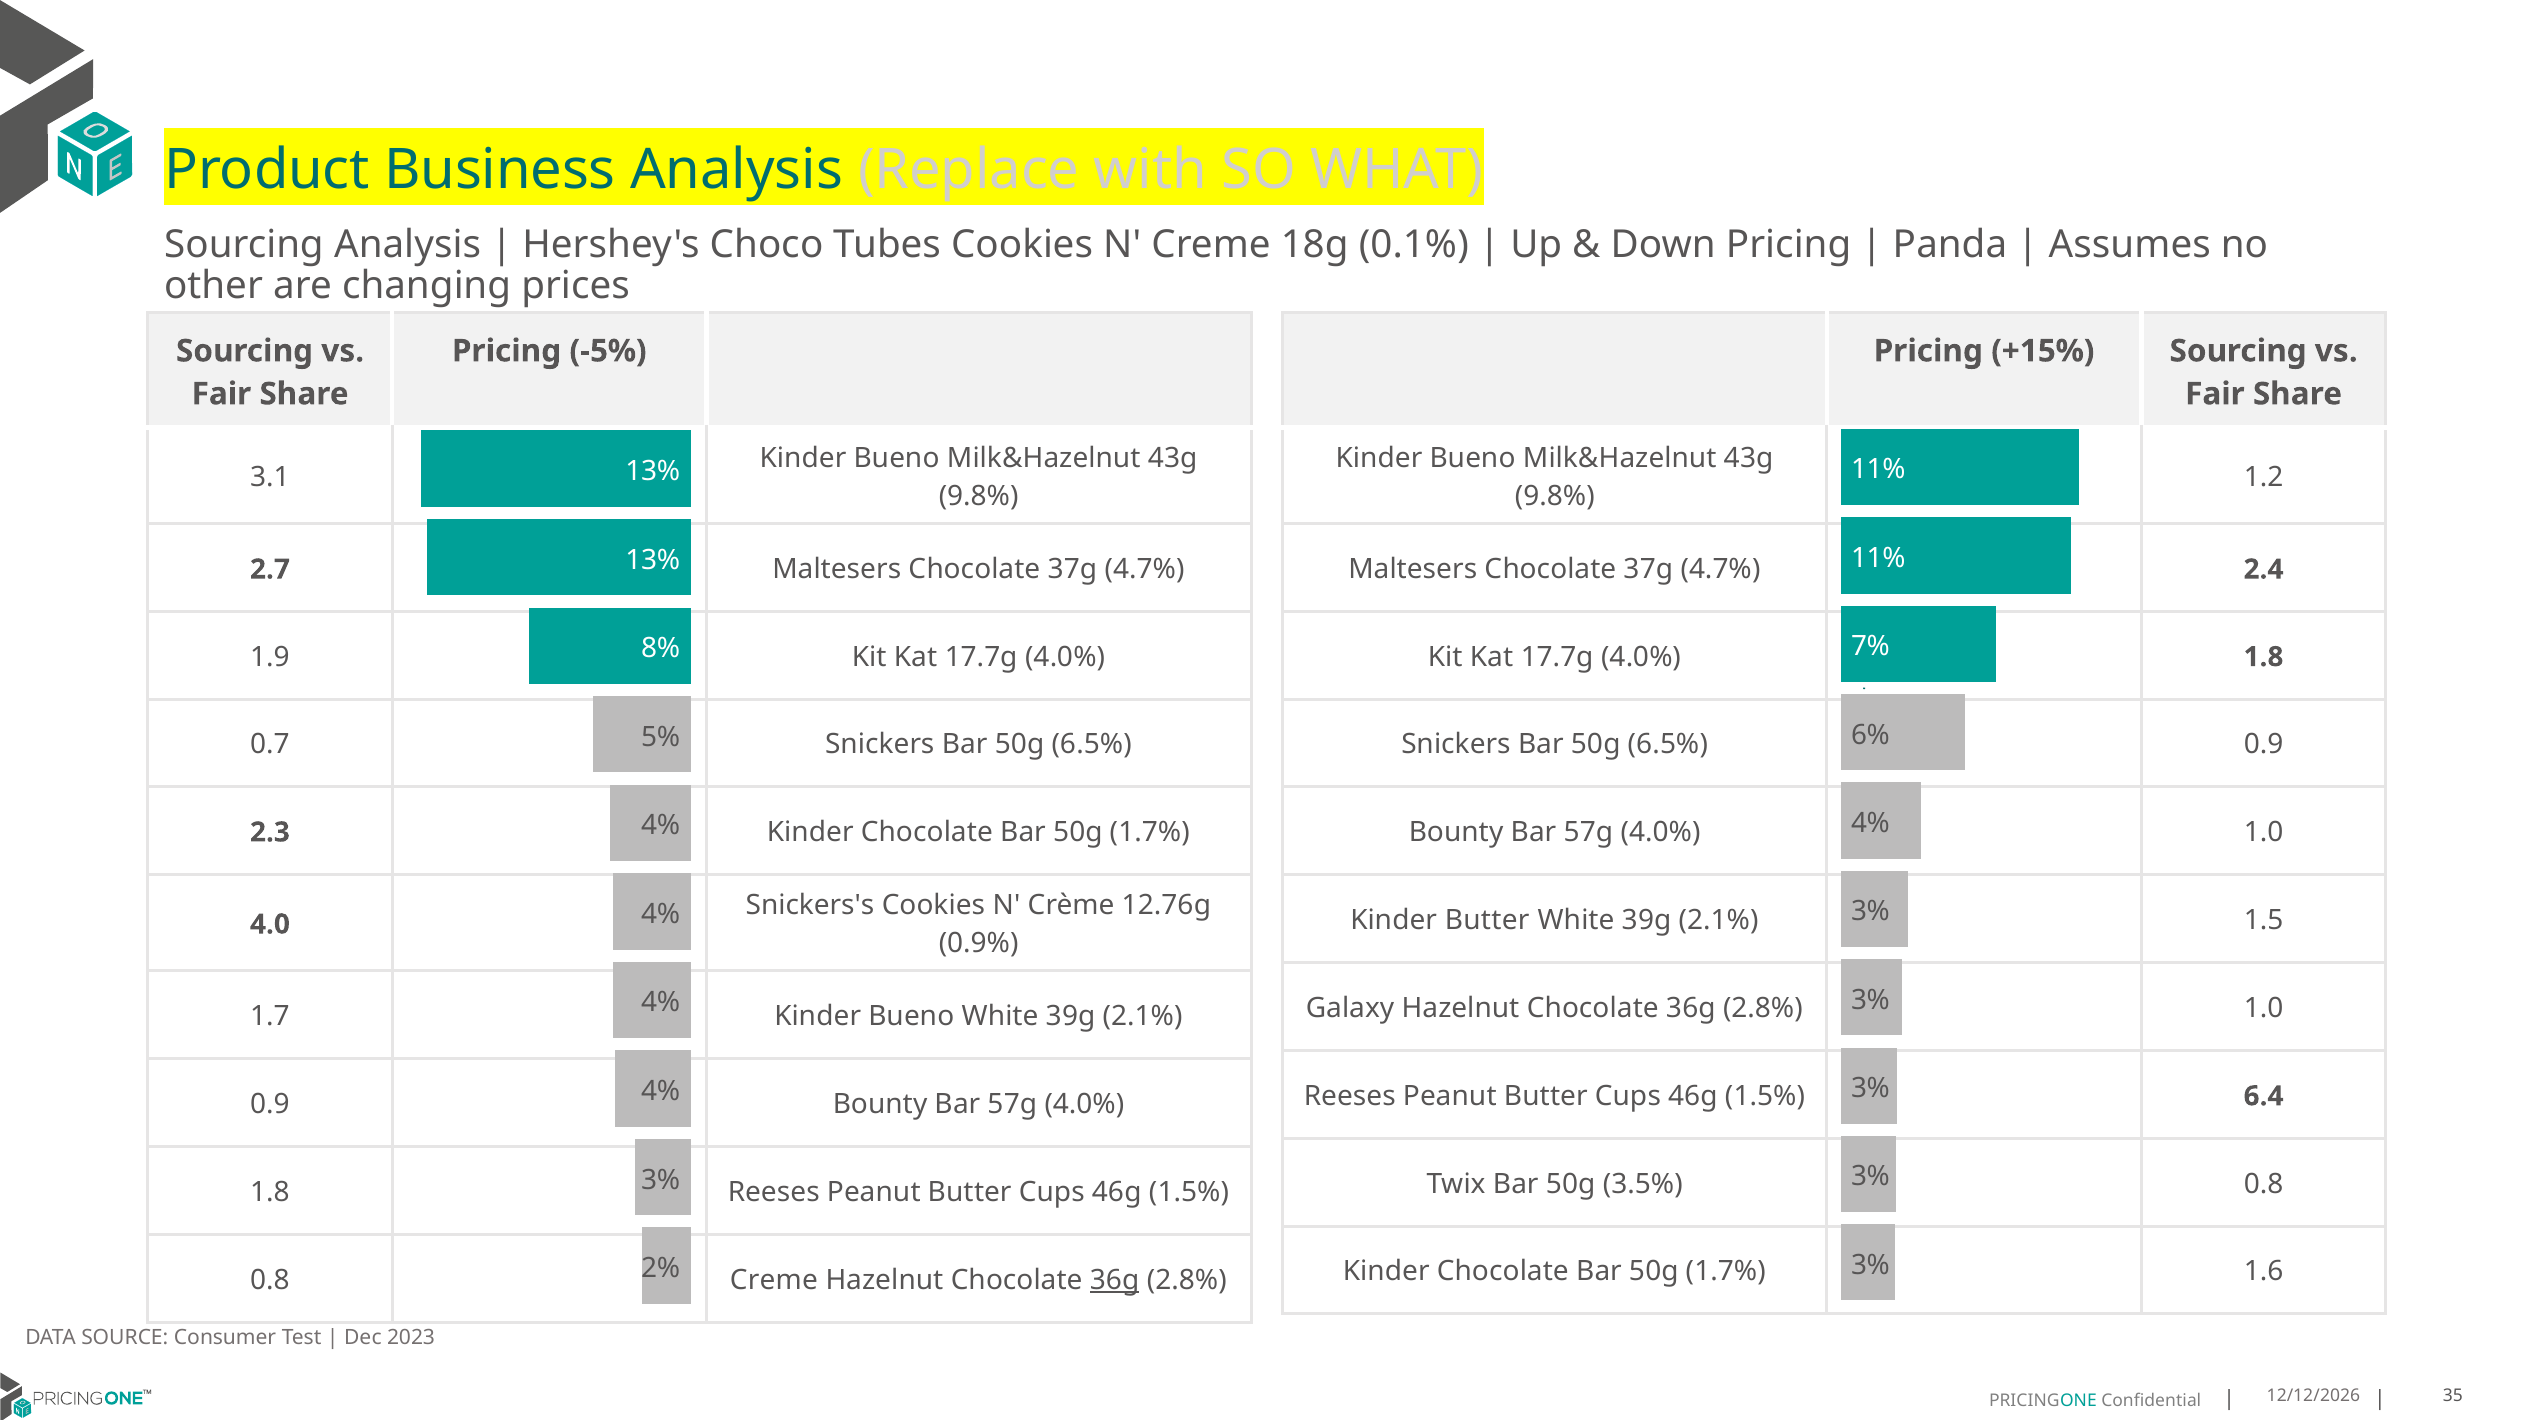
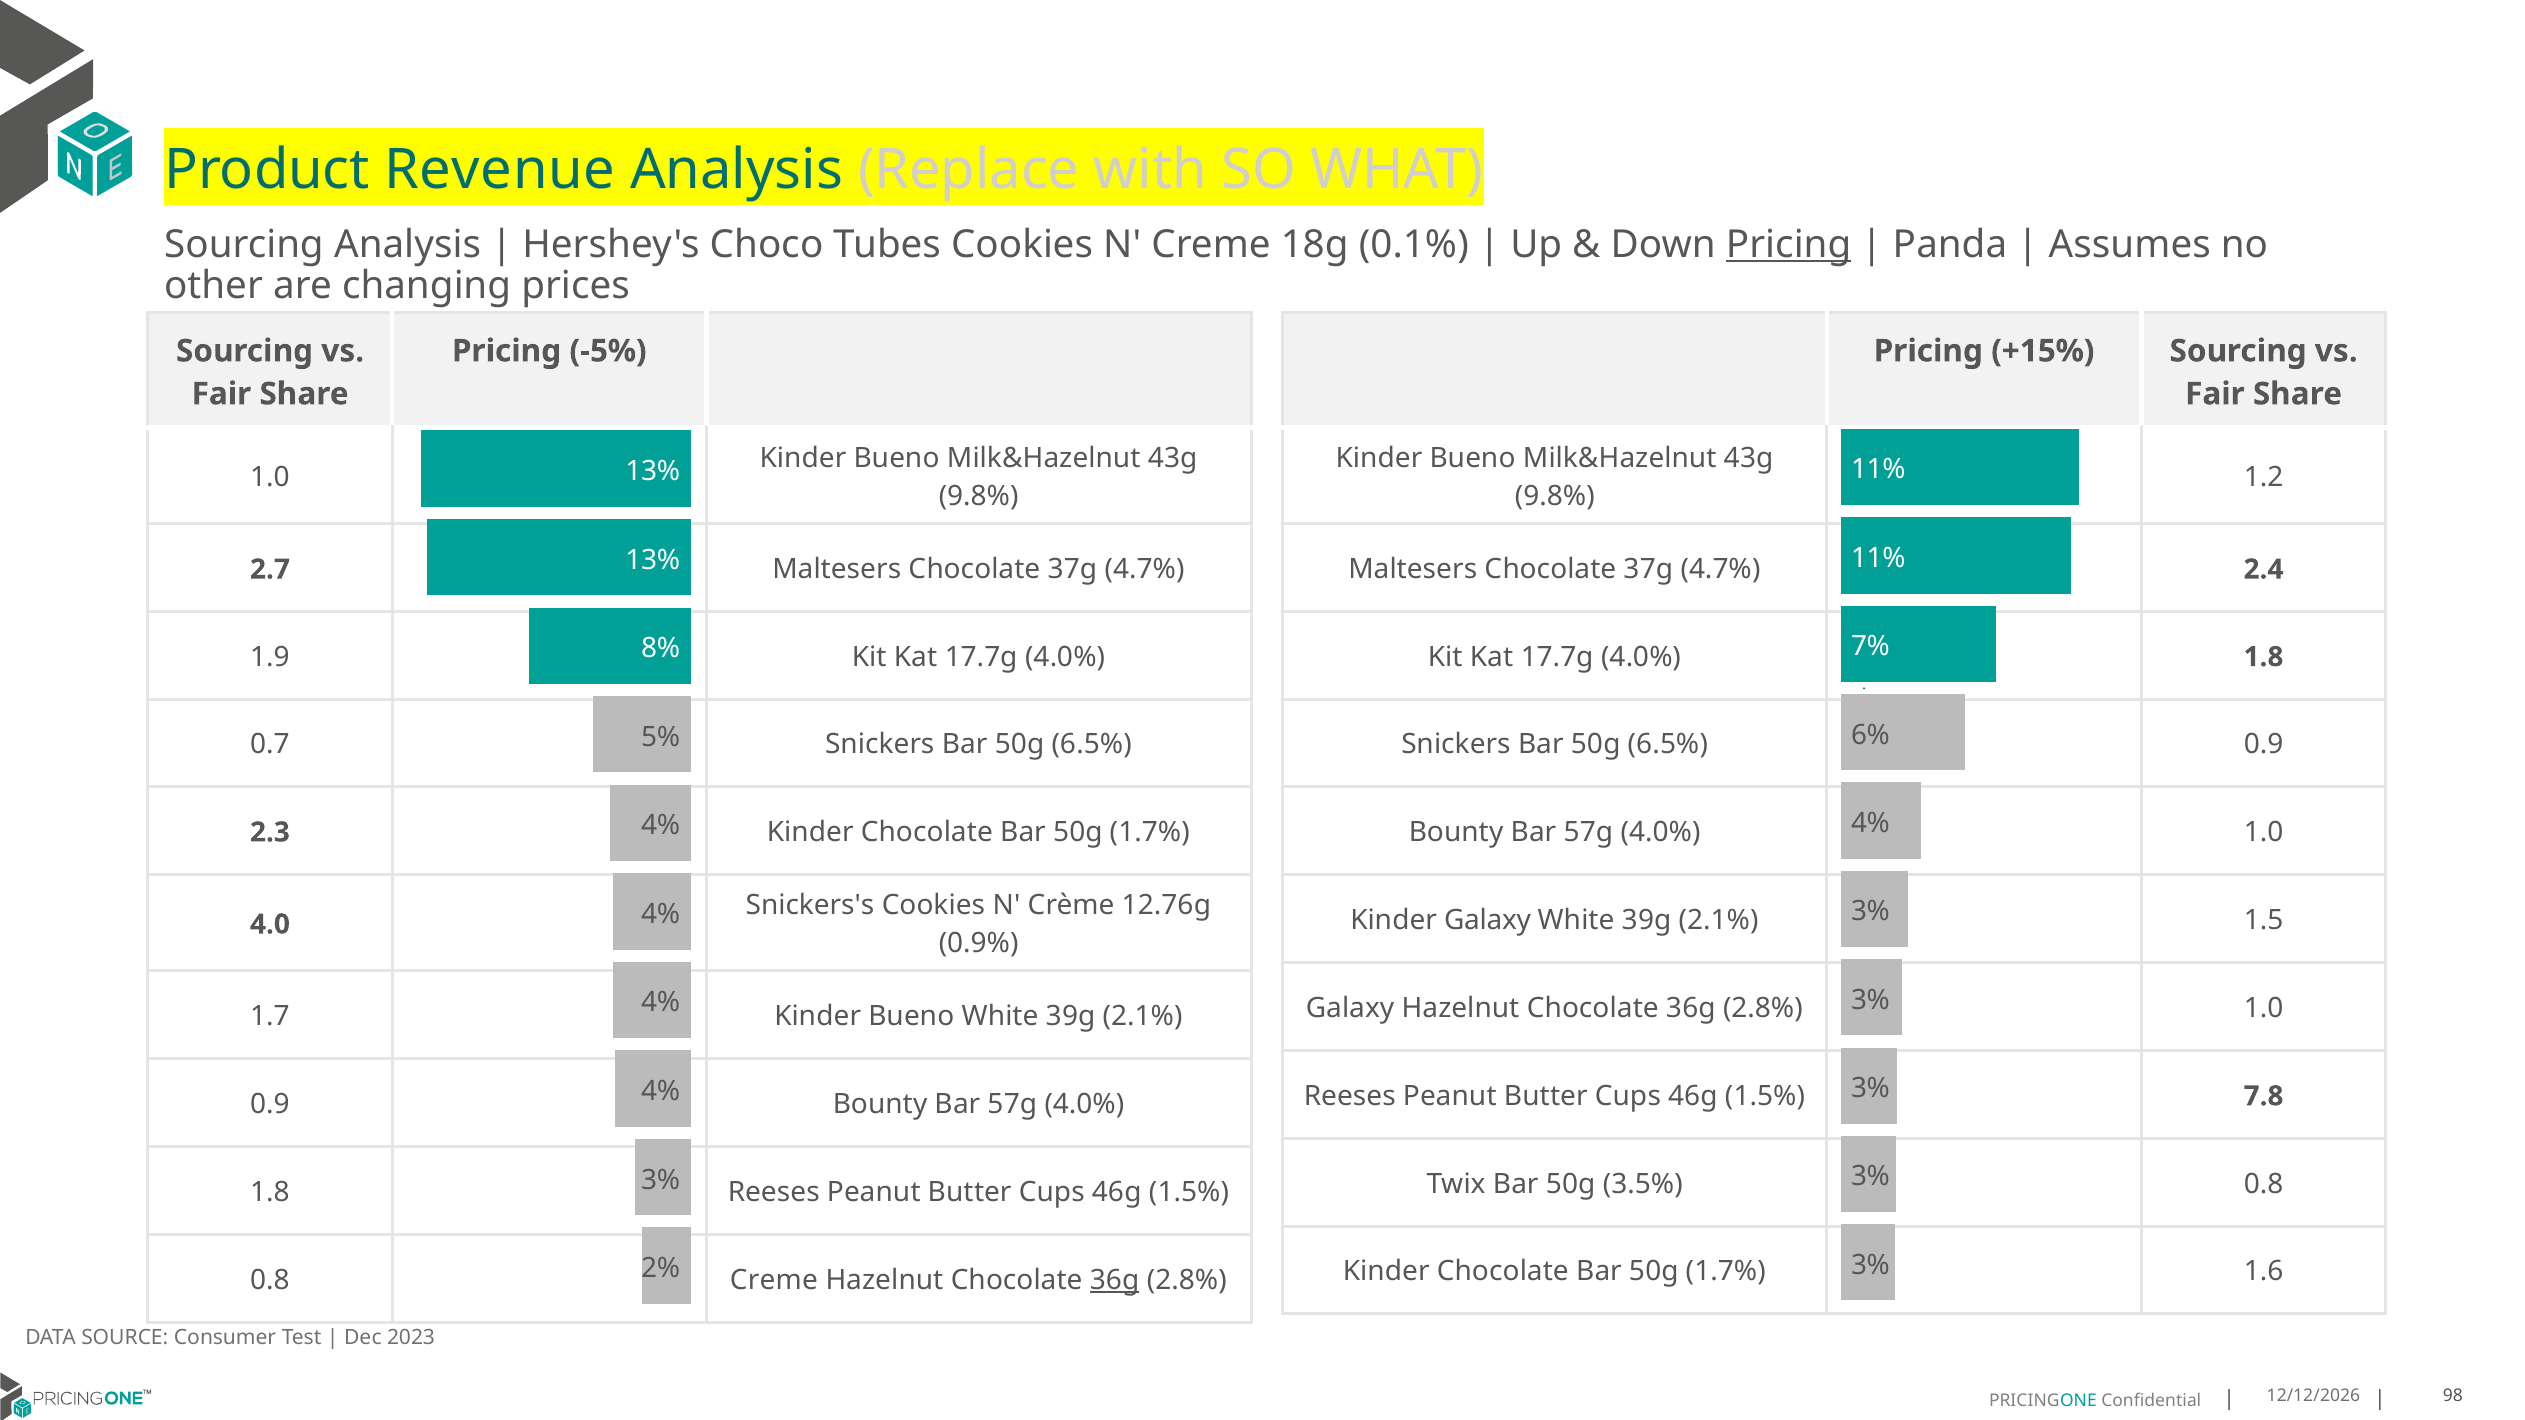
Business: Business -> Revenue
Pricing at (1789, 244) underline: none -> present
3.1 at (270, 477): 3.1 -> 1.0
Kinder Butter: Butter -> Galaxy
6.4: 6.4 -> 7.8
35: 35 -> 98
